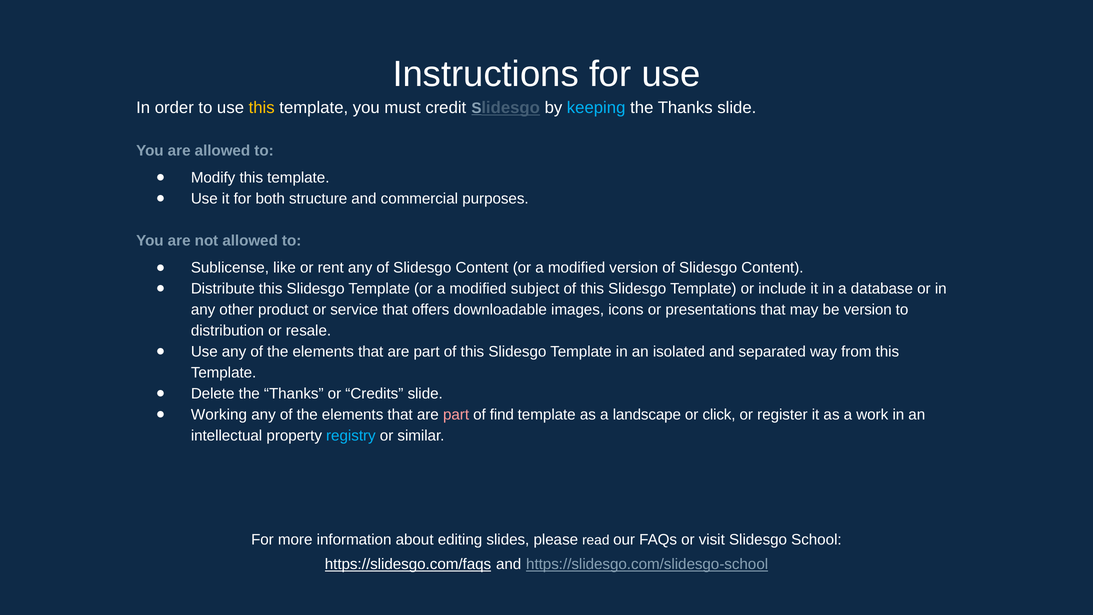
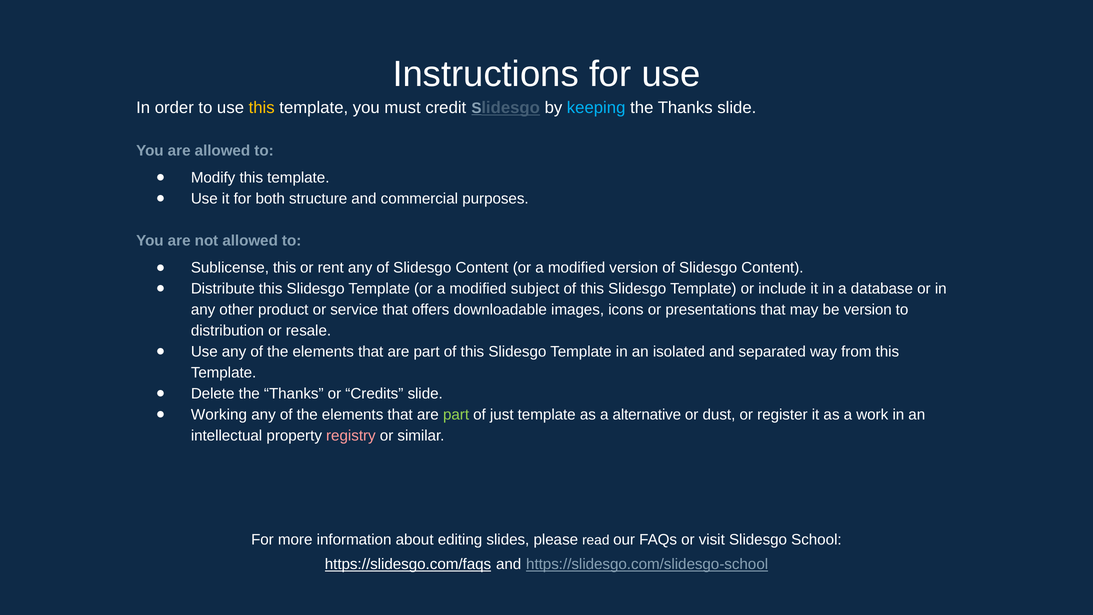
Sublicense like: like -> this
part at (456, 415) colour: pink -> light green
find: find -> just
landscape: landscape -> alternative
click: click -> dust
registry colour: light blue -> pink
